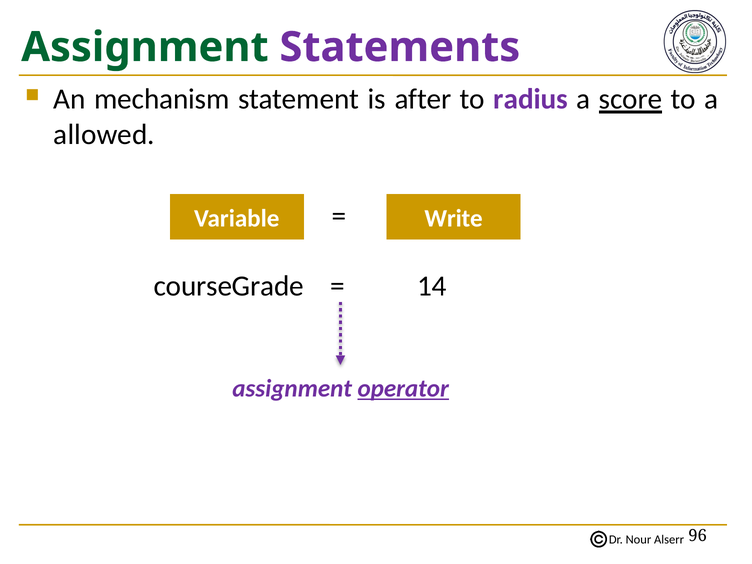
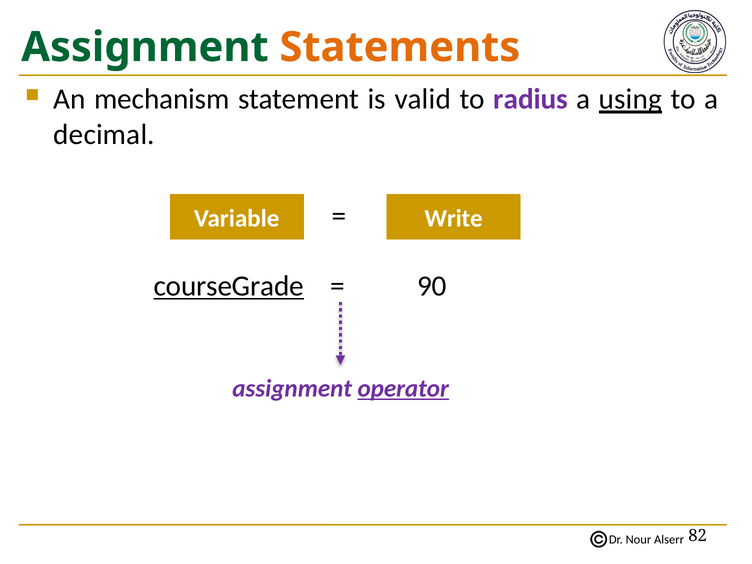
Statements colour: purple -> orange
after: after -> valid
score: score -> using
allowed: allowed -> decimal
courseGrade underline: none -> present
14: 14 -> 90
96: 96 -> 82
